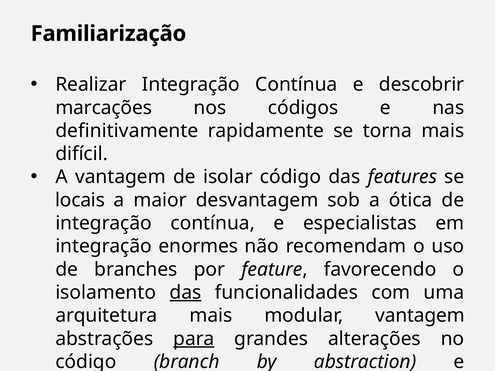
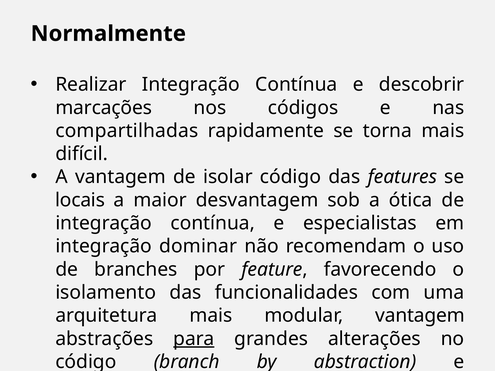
Familiarização: Familiarização -> Normalmente
definitivamente: definitivamente -> compartilhadas
enormes: enormes -> dominar
das at (185, 293) underline: present -> none
